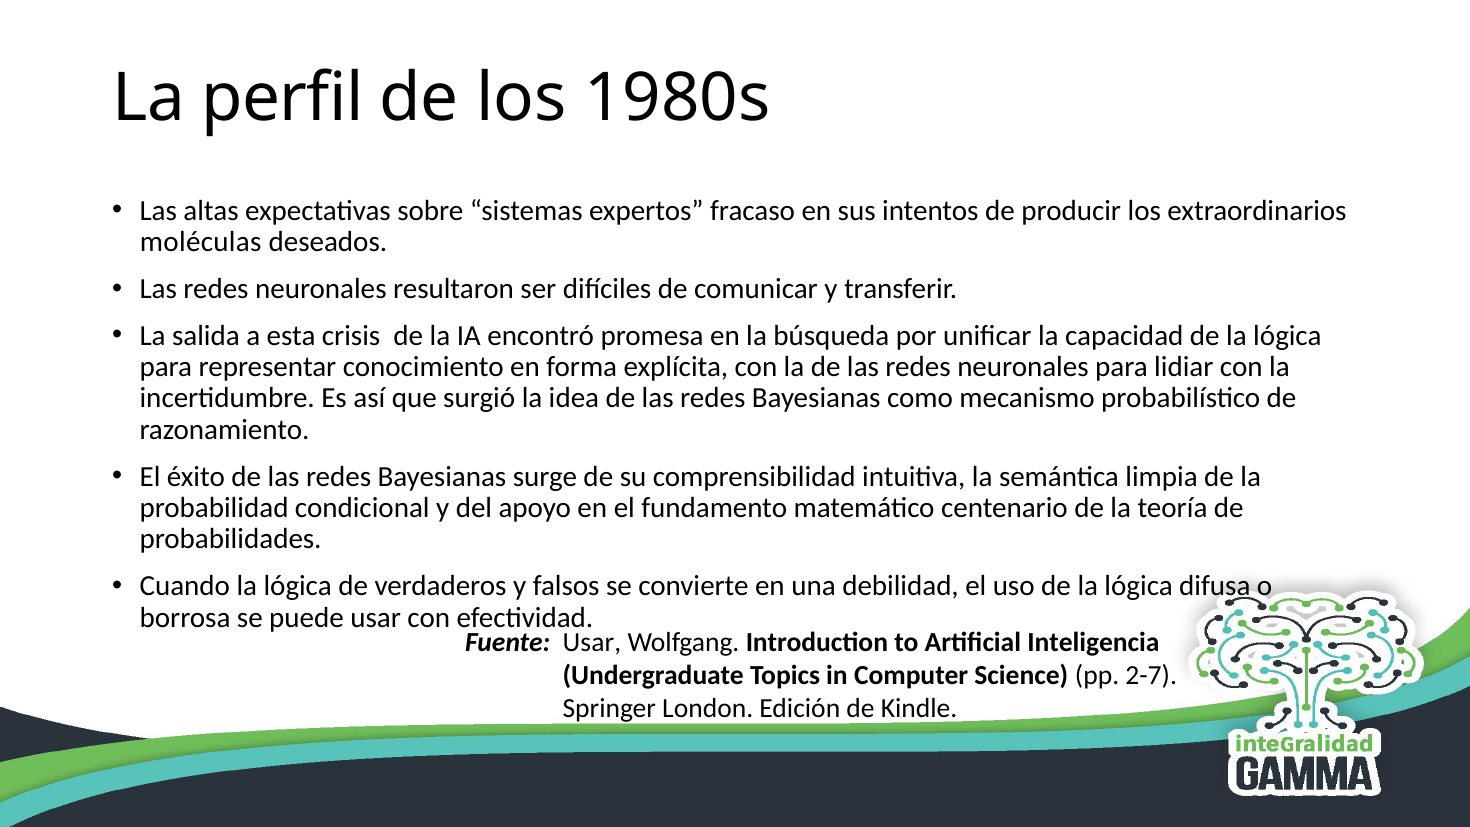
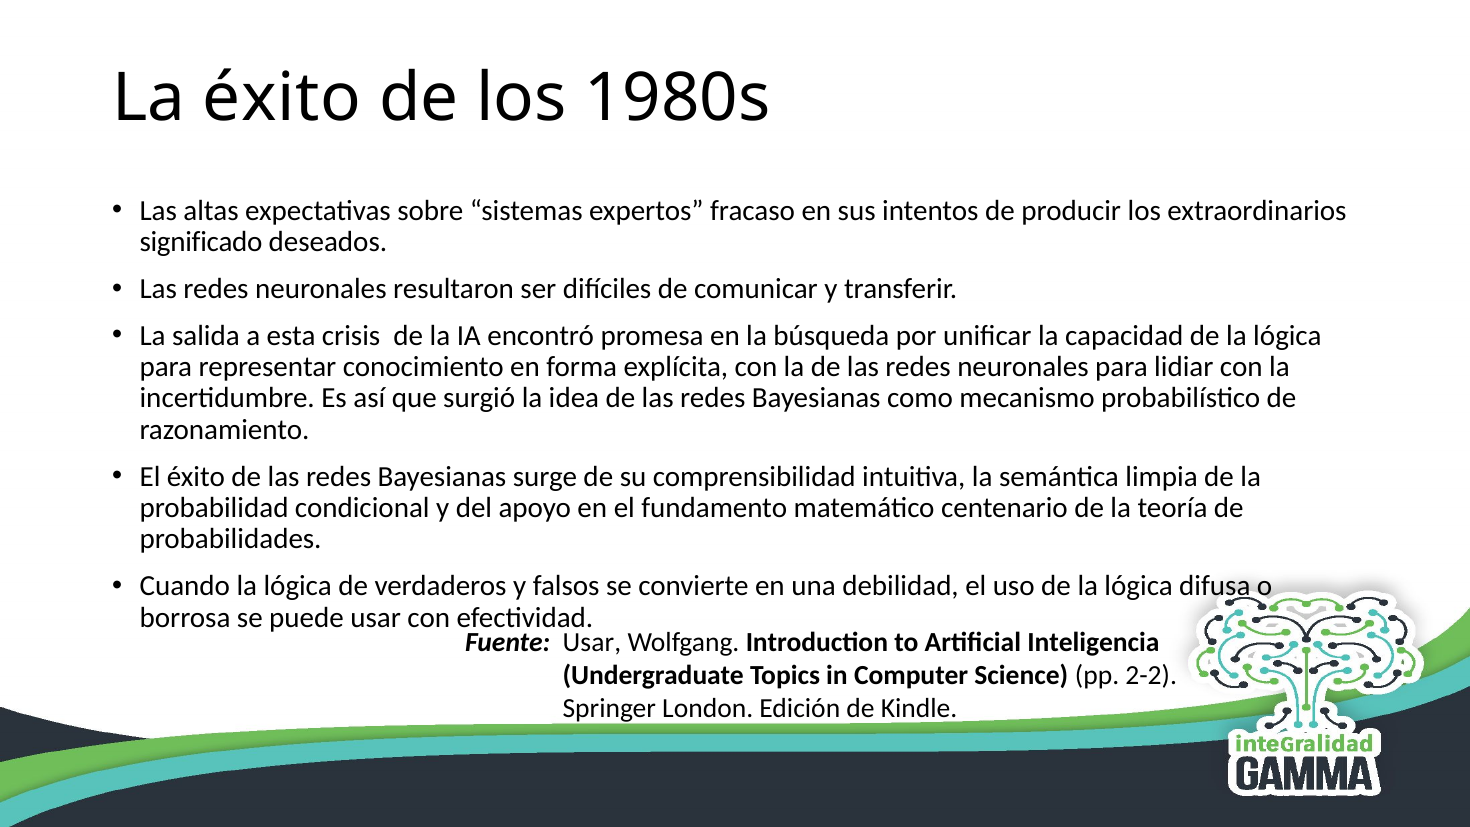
La perfil: perfil -> éxito
moléculas: moléculas -> significado
2-7: 2-7 -> 2-2
